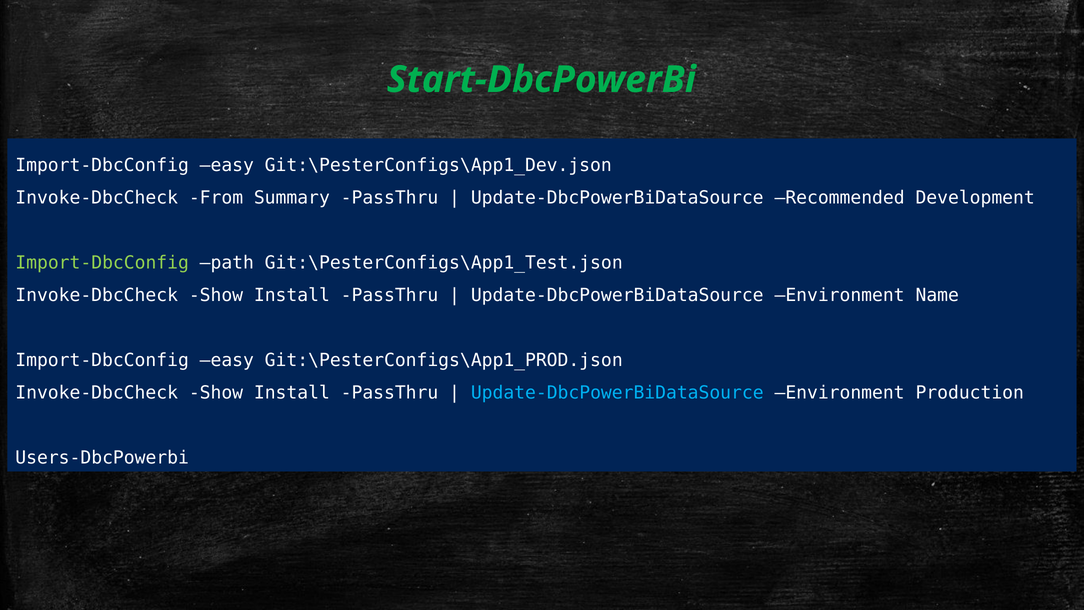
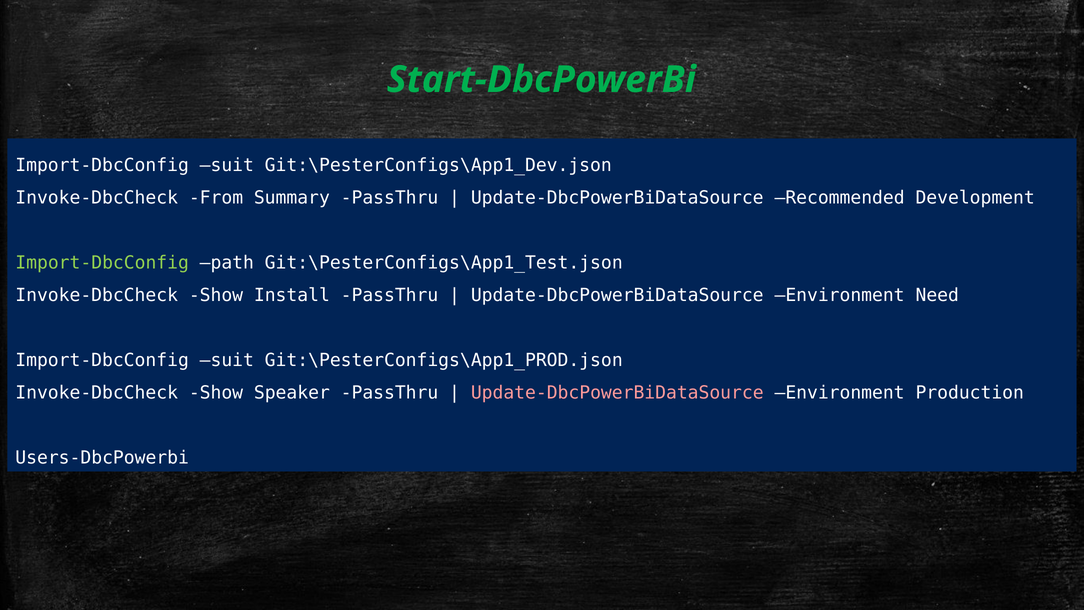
easy at (227, 165): easy -> suit
Name: Name -> Need
easy at (227, 360): easy -> suit
Install at (292, 393): Install -> Speaker
Update-DbcPowerBiDataSource at (617, 393) colour: light blue -> pink
